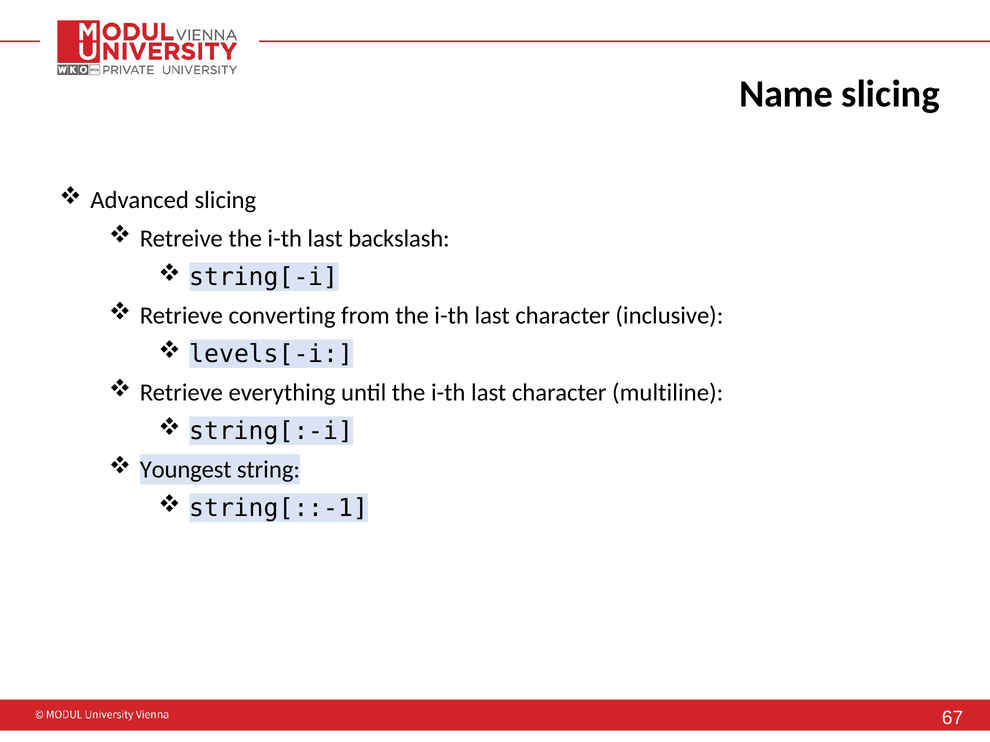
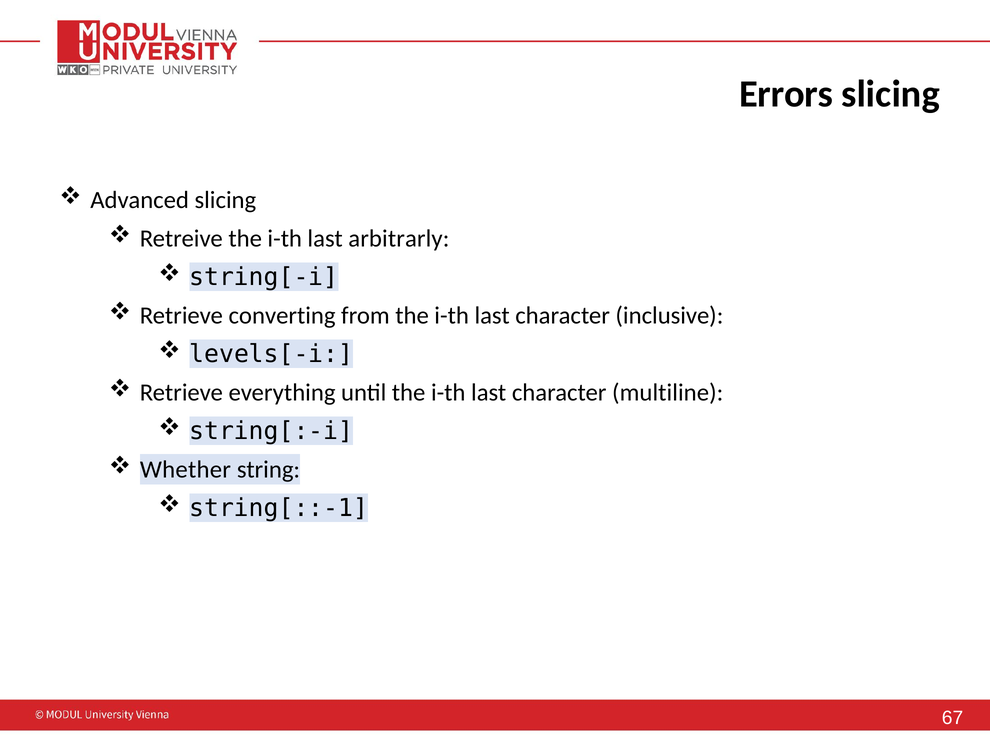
Name: Name -> Errors
backslash: backslash -> arbitrarly
Youngest: Youngest -> Whether
